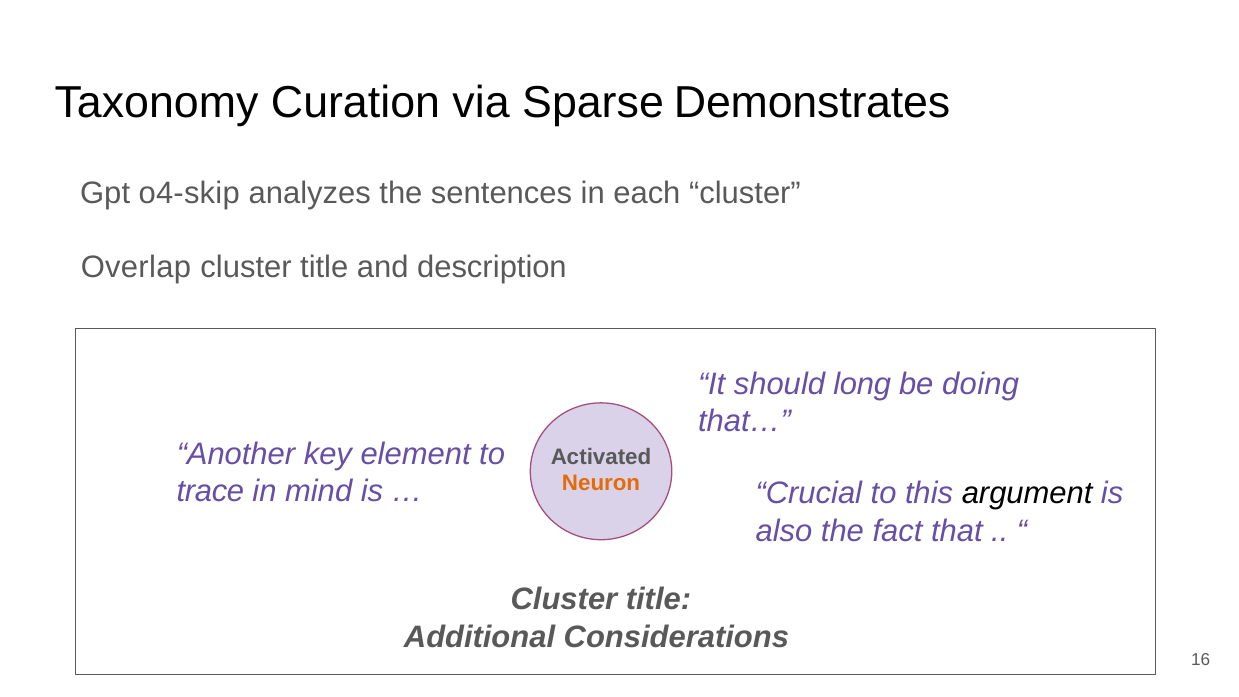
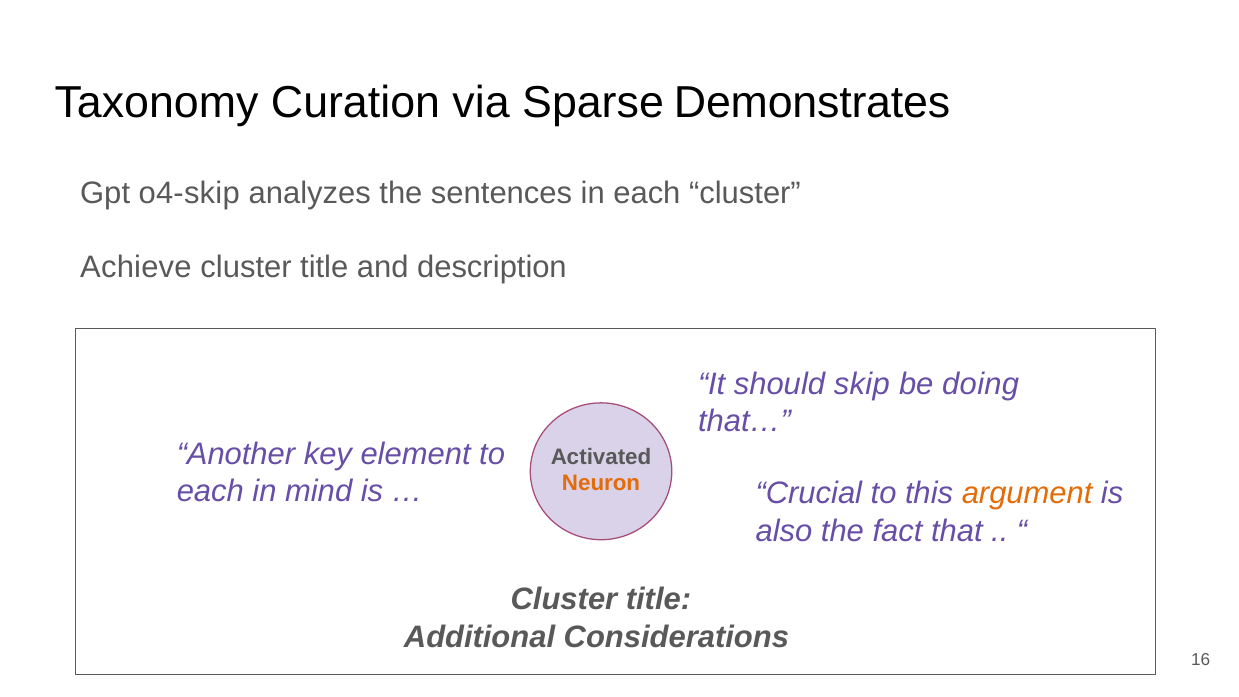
Overlap: Overlap -> Achieve
long: long -> skip
trace at (210, 491): trace -> each
argument colour: black -> orange
